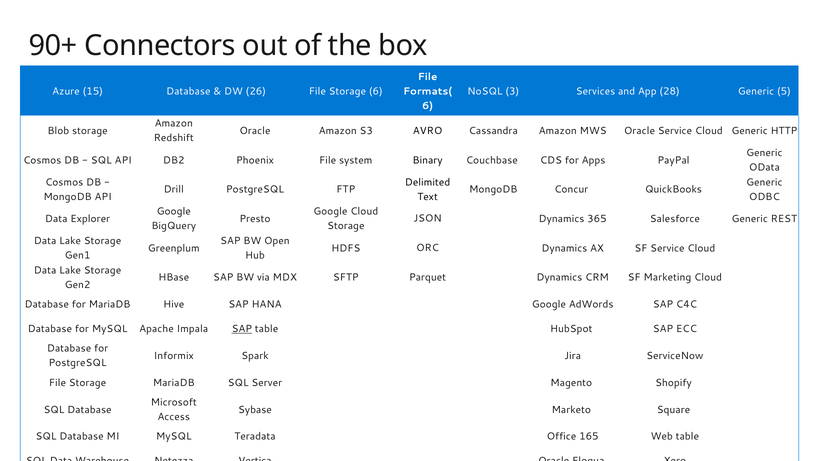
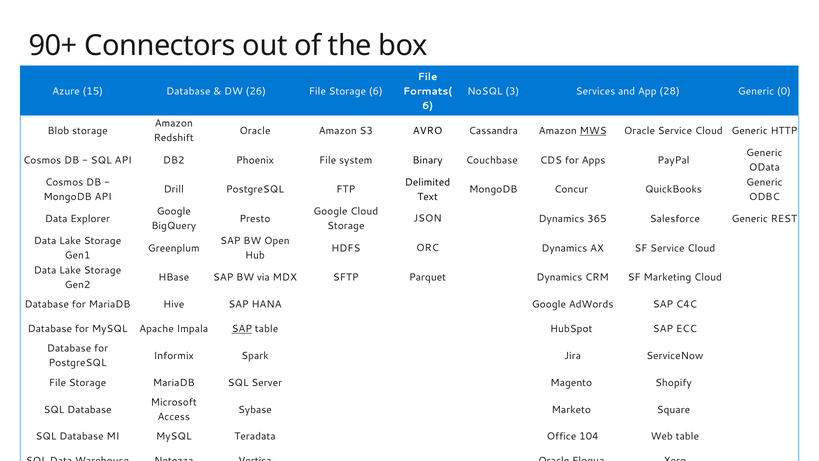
5: 5 -> 0
MWS underline: none -> present
165: 165 -> 104
